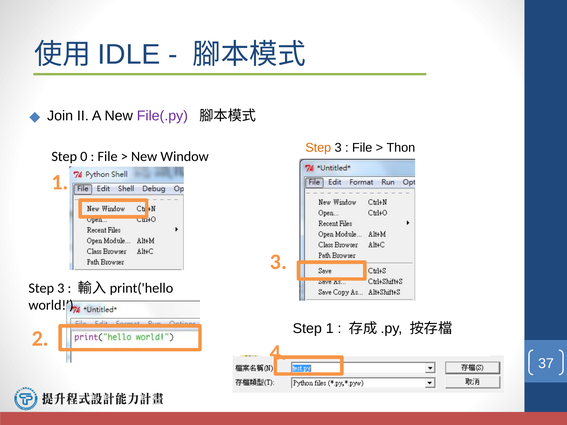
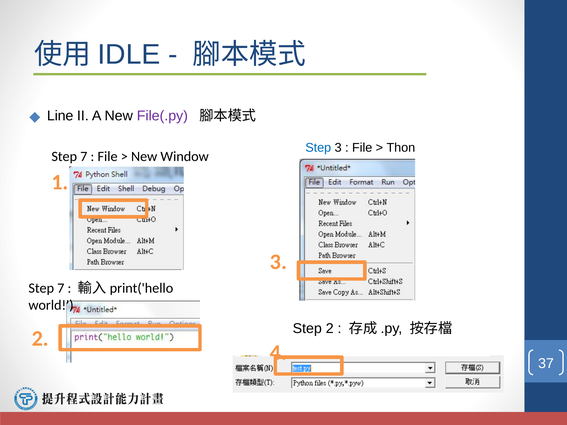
Join: Join -> Line
Step at (318, 148) colour: orange -> blue
0 at (84, 157): 0 -> 7
3 at (61, 288): 3 -> 7
Step 1: 1 -> 2
